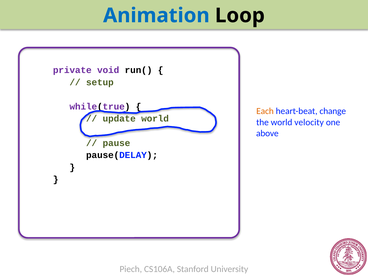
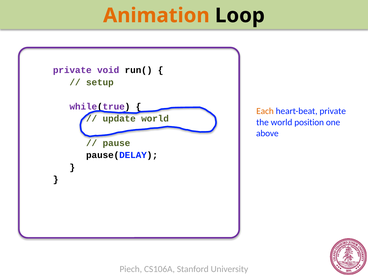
Animation colour: blue -> orange
heart-beat change: change -> private
velocity: velocity -> position
